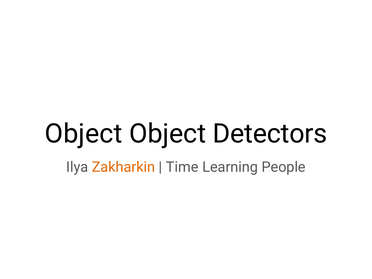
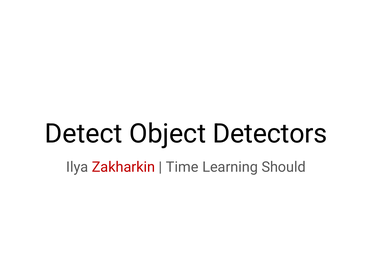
Object at (84, 134): Object -> Detect
Zakharkin colour: orange -> red
People: People -> Should
